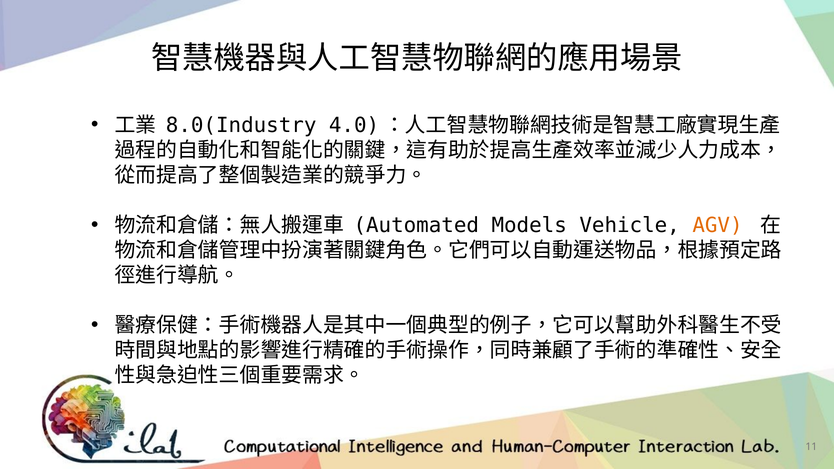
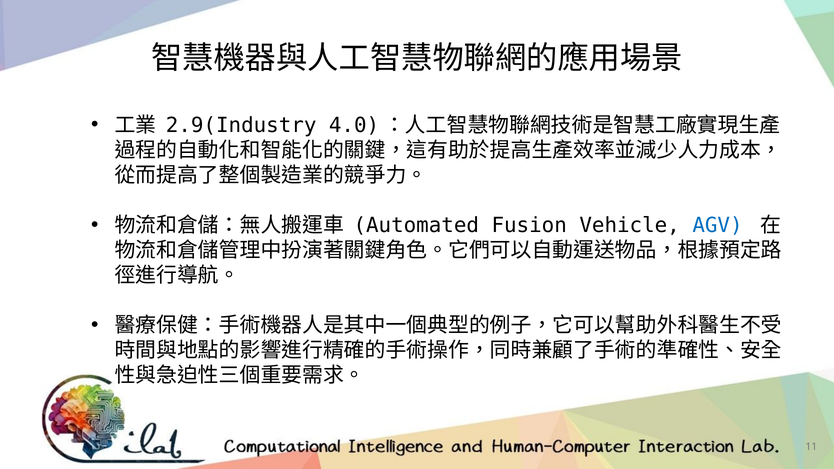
8.0(Industry: 8.0(Industry -> 2.9(Industry
Models: Models -> Fusion
AGV colour: orange -> blue
